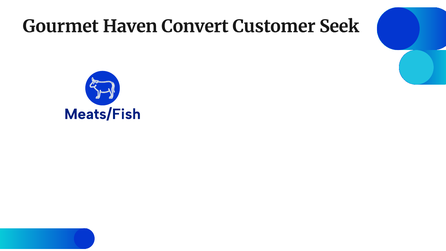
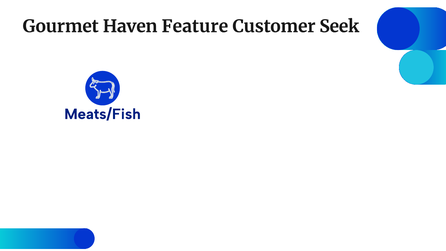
Convert: Convert -> Feature
